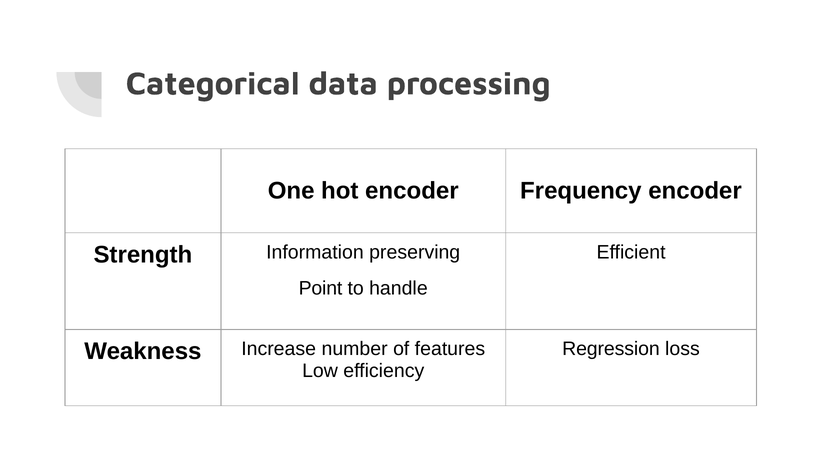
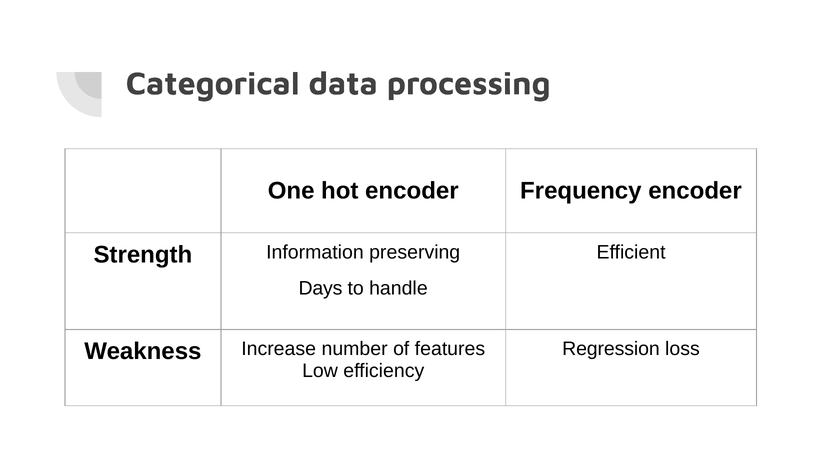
Point: Point -> Days
